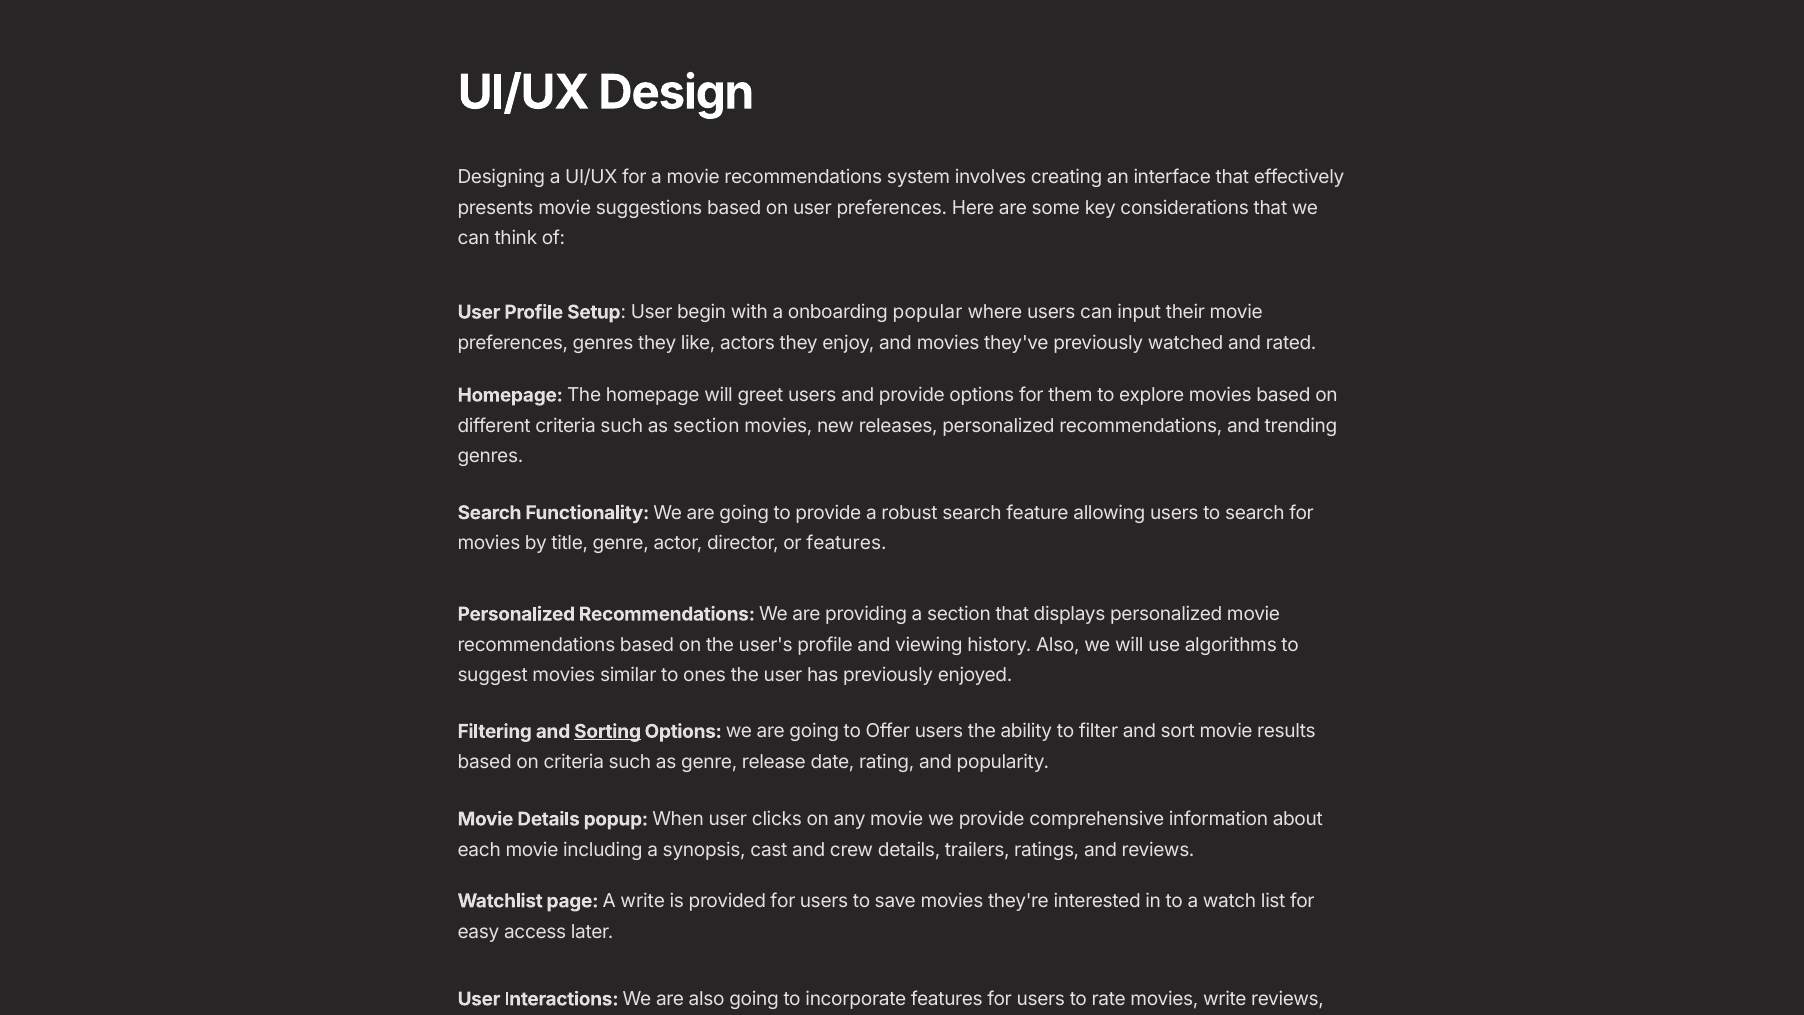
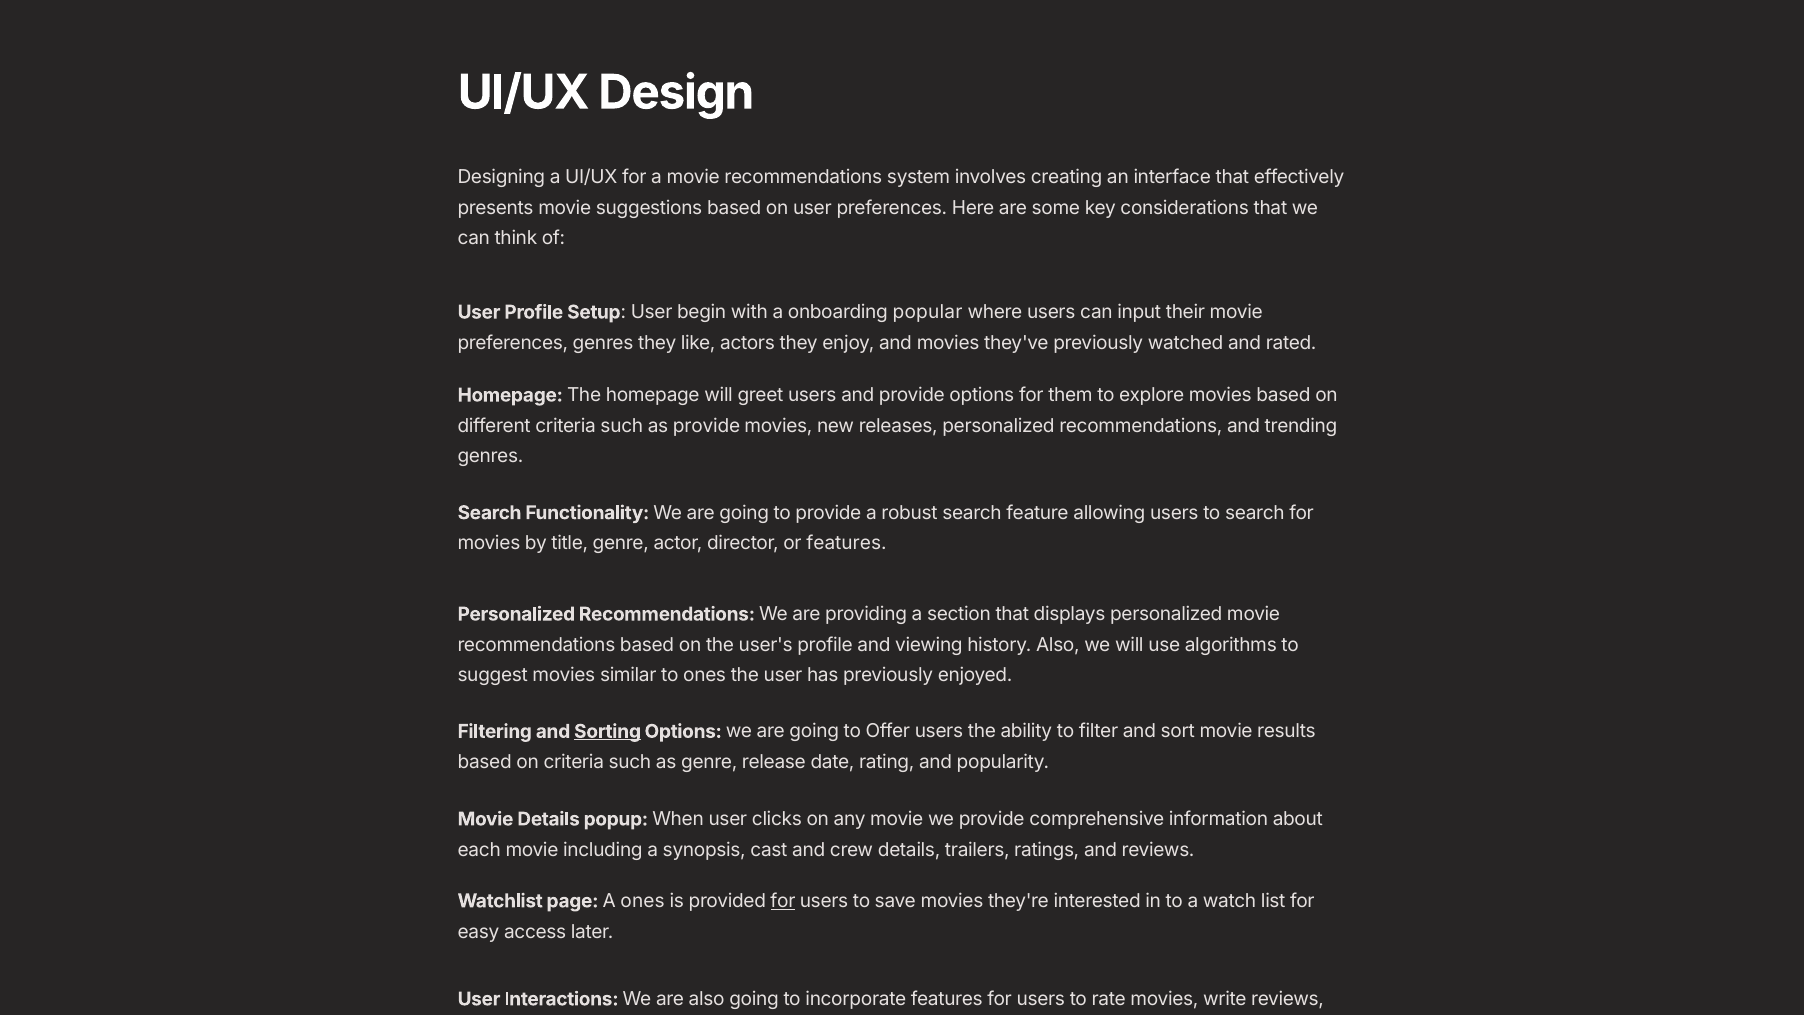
as section: section -> provide
A write: write -> ones
for at (783, 901) underline: none -> present
